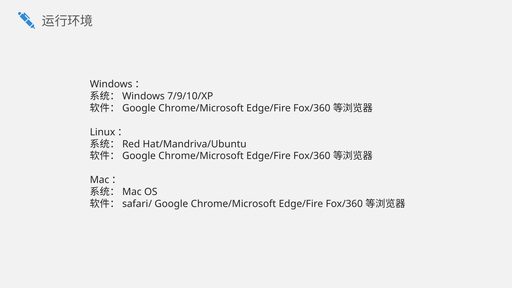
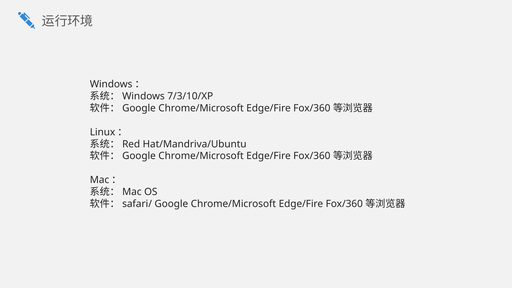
7/9/10/XP: 7/9/10/XP -> 7/3/10/XP
